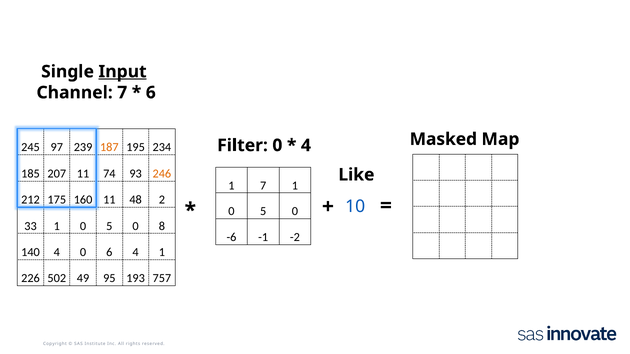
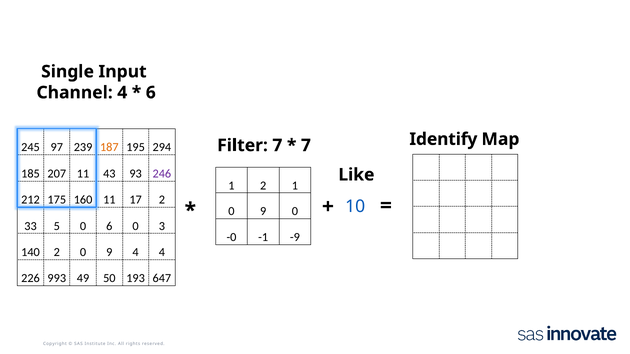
Input underline: present -> none
Channel 7: 7 -> 4
Masked: Masked -> Identify
234: 234 -> 294
Filter 0: 0 -> 7
4 at (306, 146): 4 -> 7
74: 74 -> 43
246 colour: orange -> purple
1 7: 7 -> 2
48: 48 -> 17
5 at (263, 212): 5 -> 9
33 1: 1 -> 5
5 at (109, 226): 5 -> 6
8: 8 -> 3
-6: -6 -> -0
-2: -2 -> -9
140 4: 4 -> 2
6 at (109, 252): 6 -> 9
4 1: 1 -> 4
502: 502 -> 993
95: 95 -> 50
757: 757 -> 647
